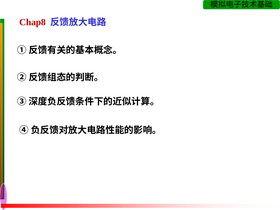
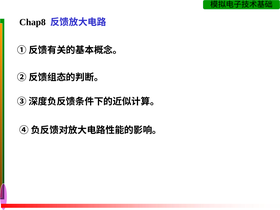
Chap8 colour: red -> black
